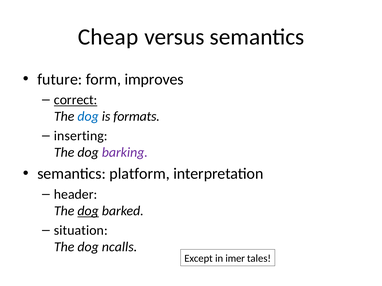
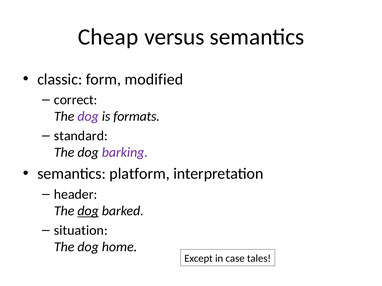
future: future -> classic
improves: improves -> modified
correct underline: present -> none
dog at (88, 117) colour: blue -> purple
inserting: inserting -> standard
ncalls: ncalls -> home
imer: imer -> case
